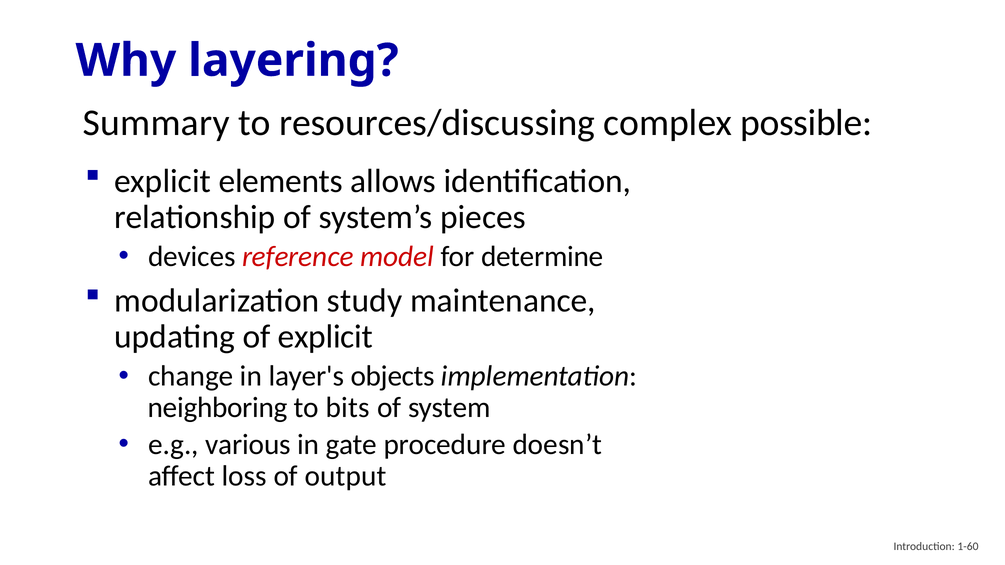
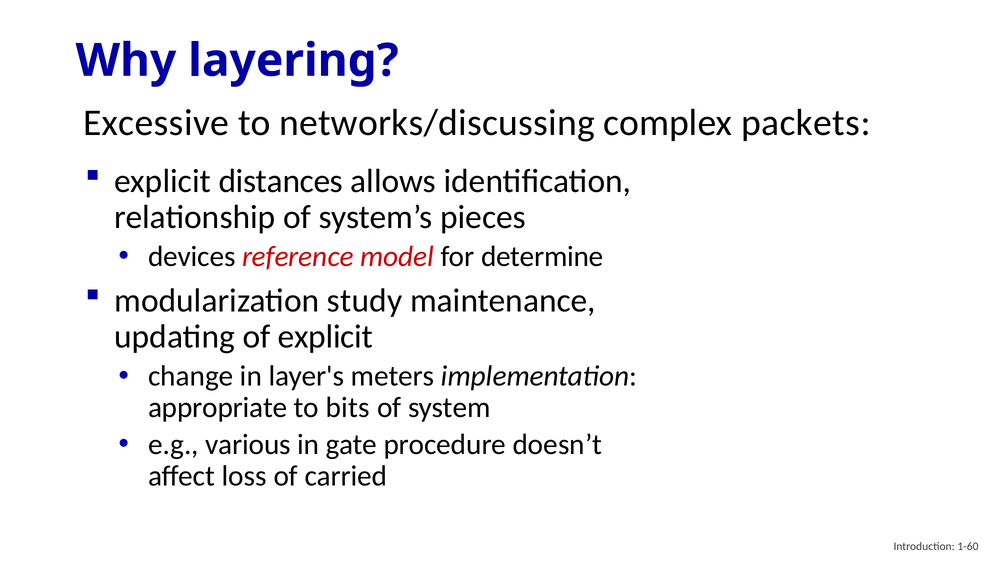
Summary: Summary -> Excessive
resources/discussing: resources/discussing -> networks/discussing
possible: possible -> packets
elements: elements -> distances
objects: objects -> meters
neighboring: neighboring -> appropriate
output: output -> carried
